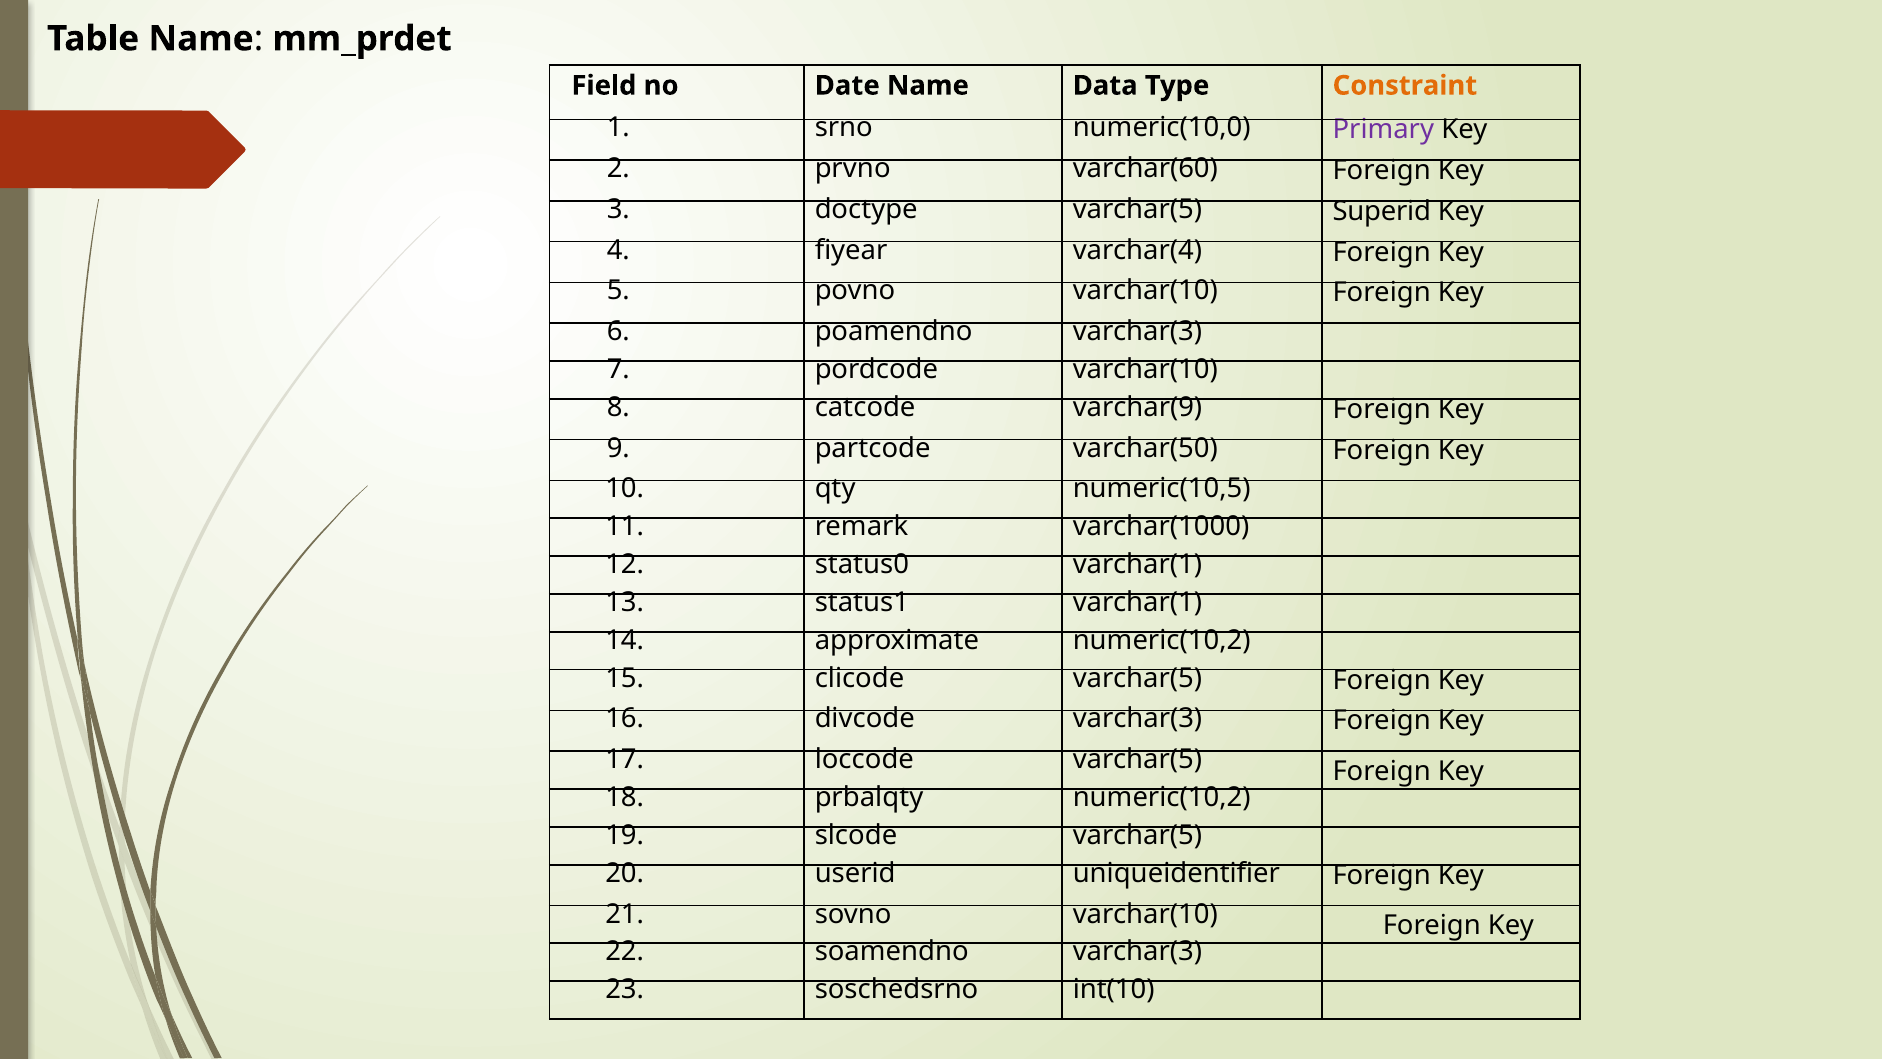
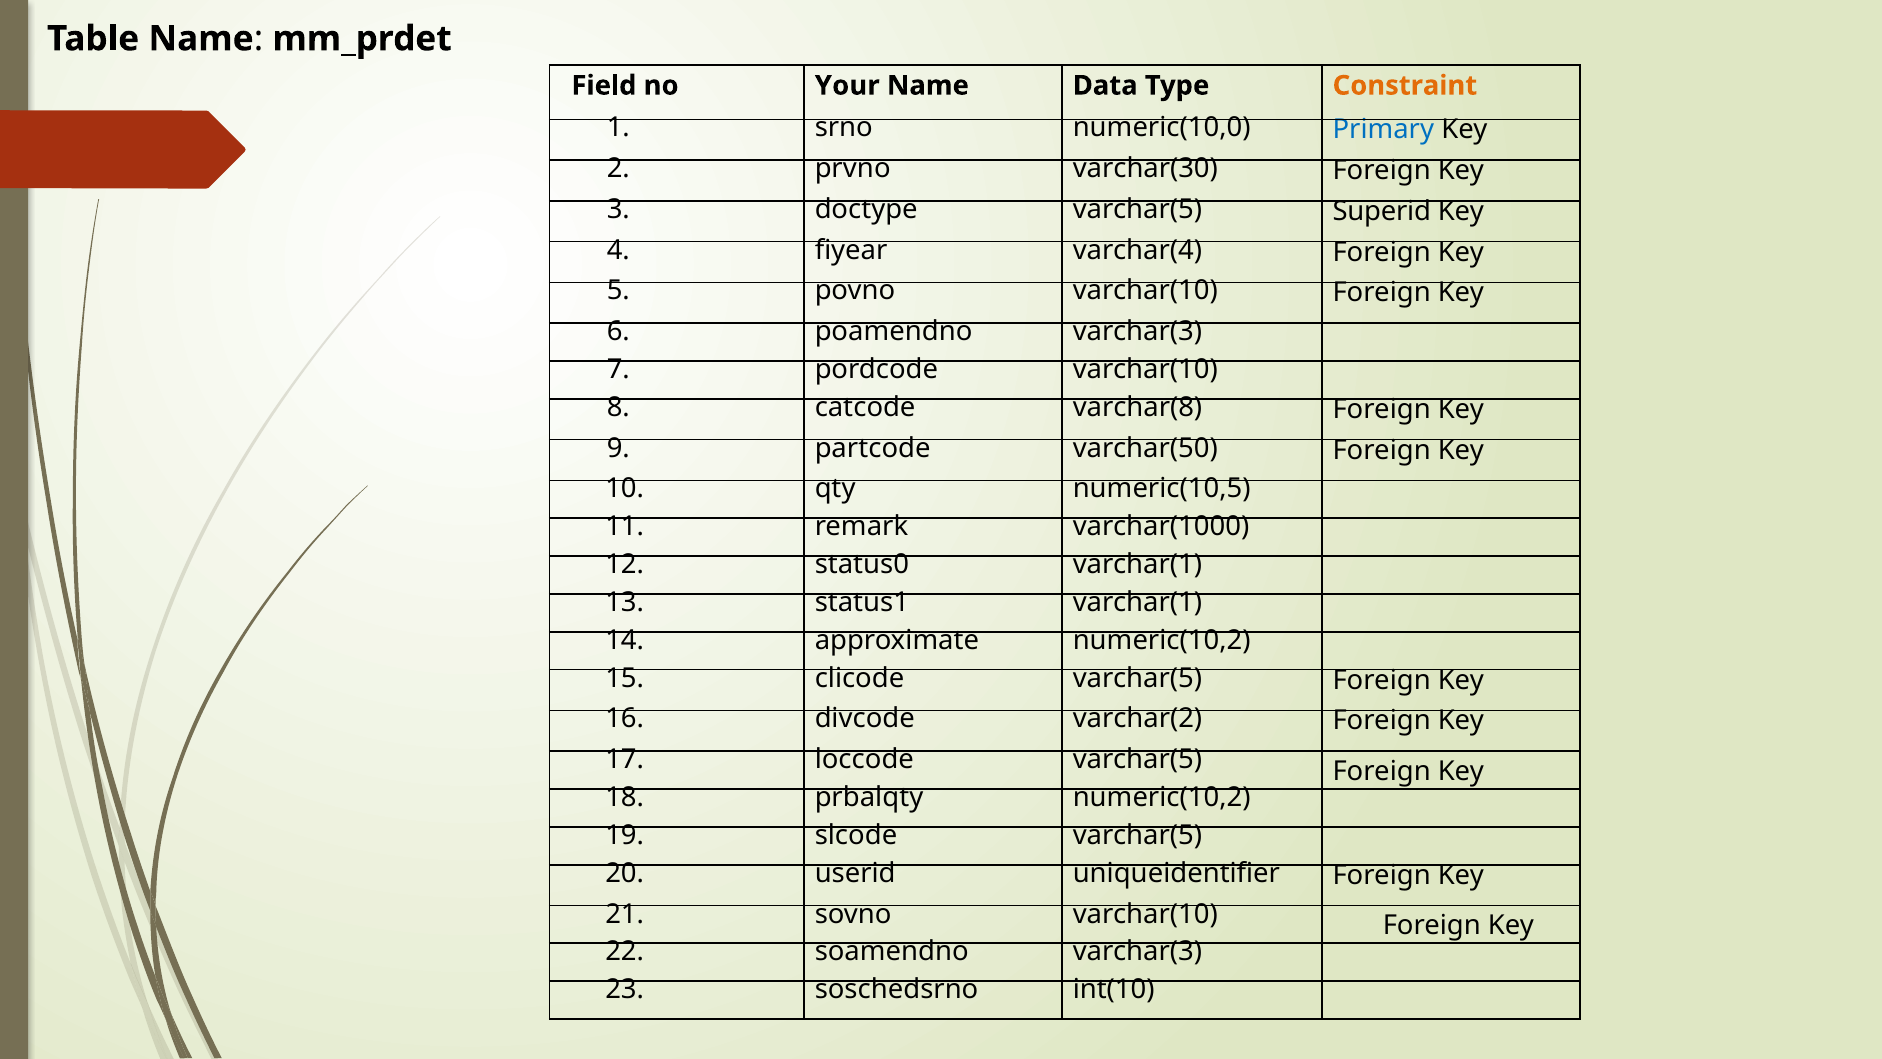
Date: Date -> Your
Primary colour: purple -> blue
varchar(60: varchar(60 -> varchar(30
varchar(9: varchar(9 -> varchar(8
divcode varchar(3: varchar(3 -> varchar(2
